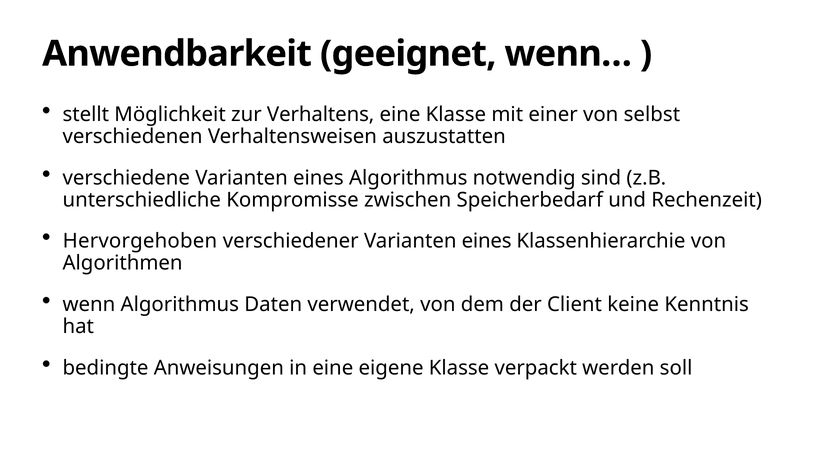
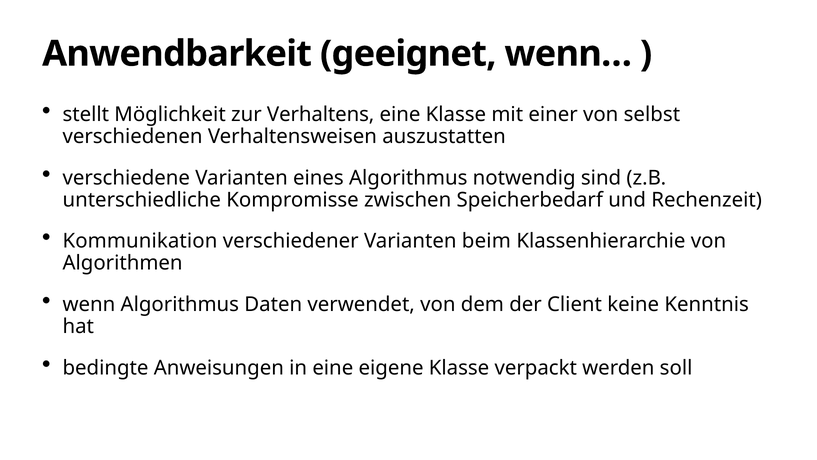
Hervorgehoben: Hervorgehoben -> Kommunikation
verschiedener Varianten eines: eines -> beim
